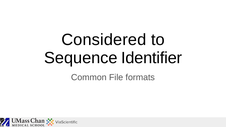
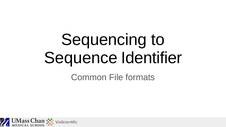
Considered: Considered -> Sequencing
